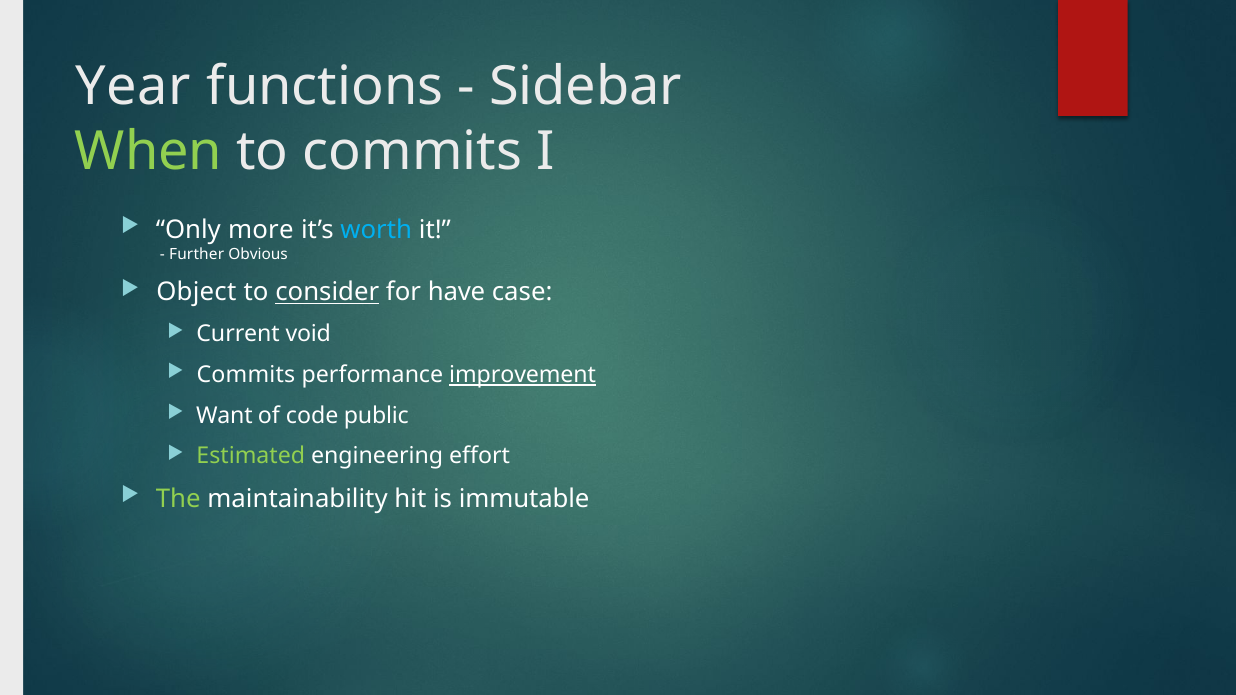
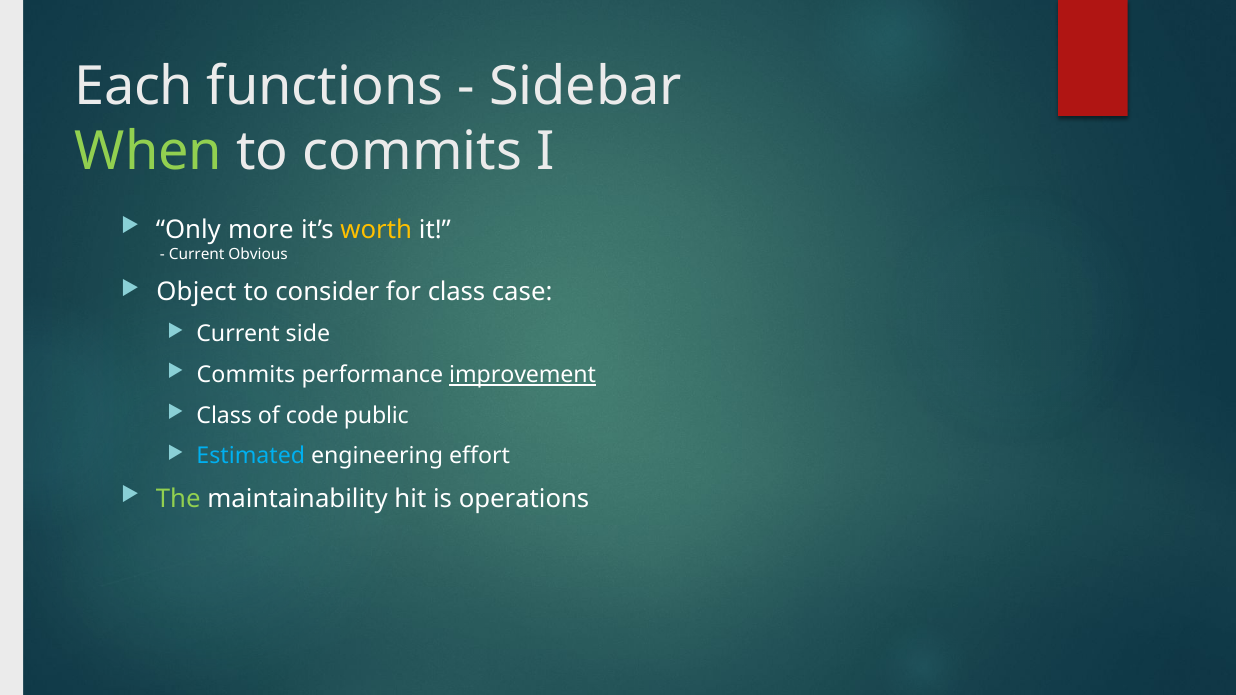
Year: Year -> Each
worth colour: light blue -> yellow
Further at (197, 254): Further -> Current
consider underline: present -> none
for have: have -> class
void: void -> side
Want at (224, 416): Want -> Class
Estimated colour: light green -> light blue
immutable: immutable -> operations
